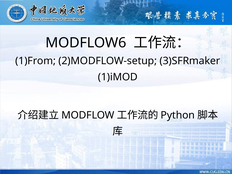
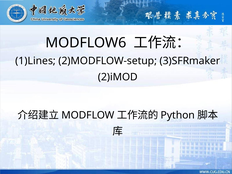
1)From: 1)From -> 1)Lines
1)iMOD: 1)iMOD -> 2)iMOD
